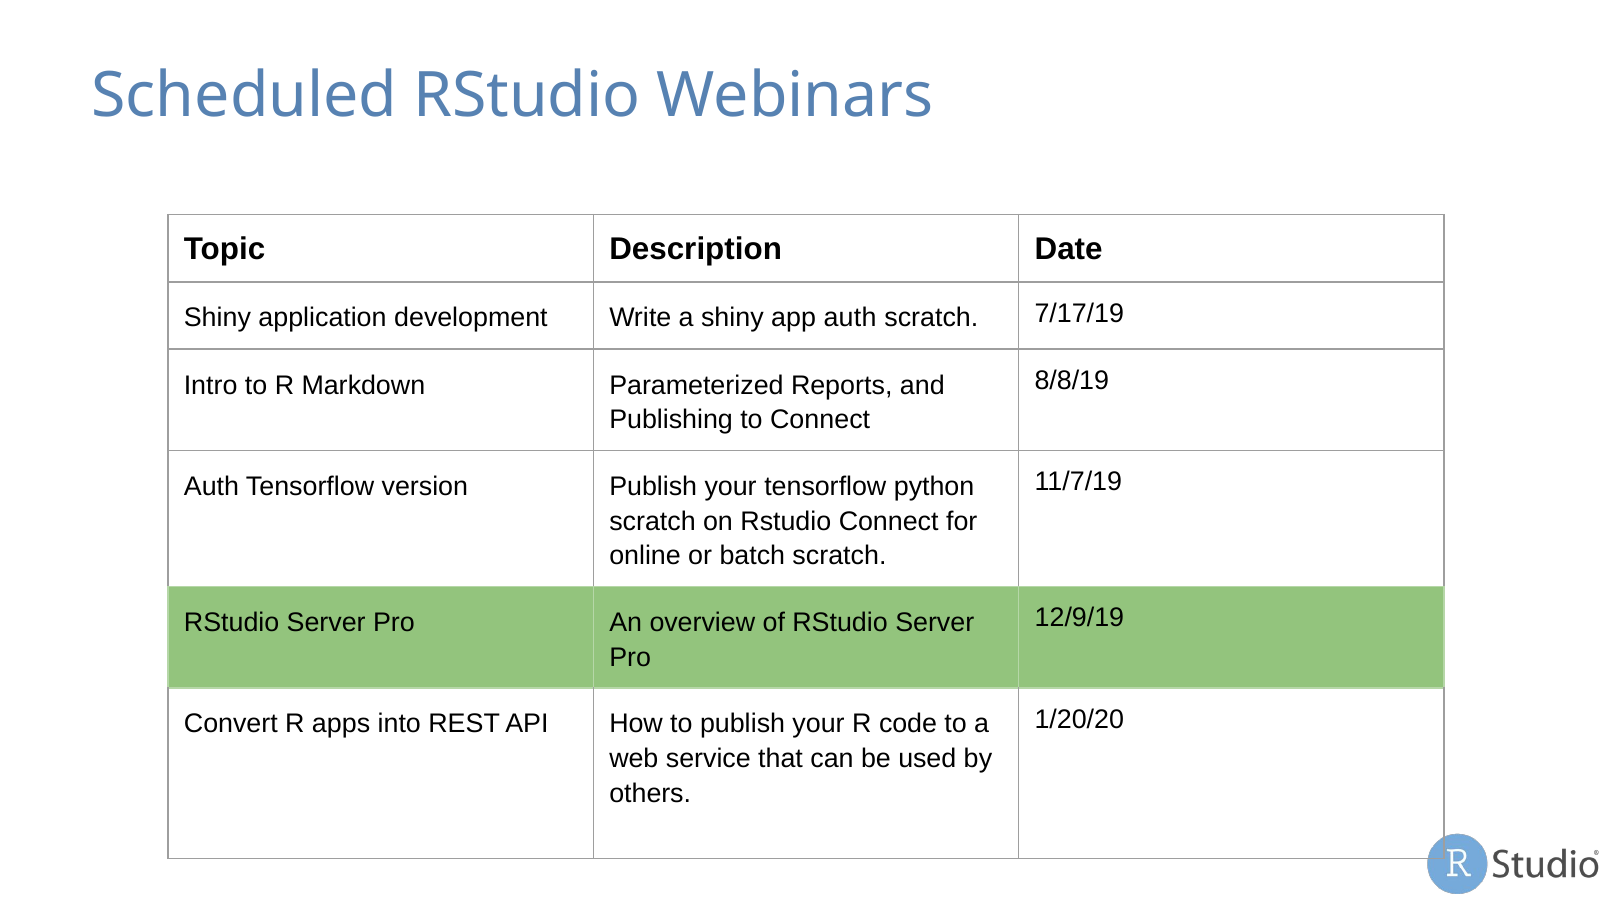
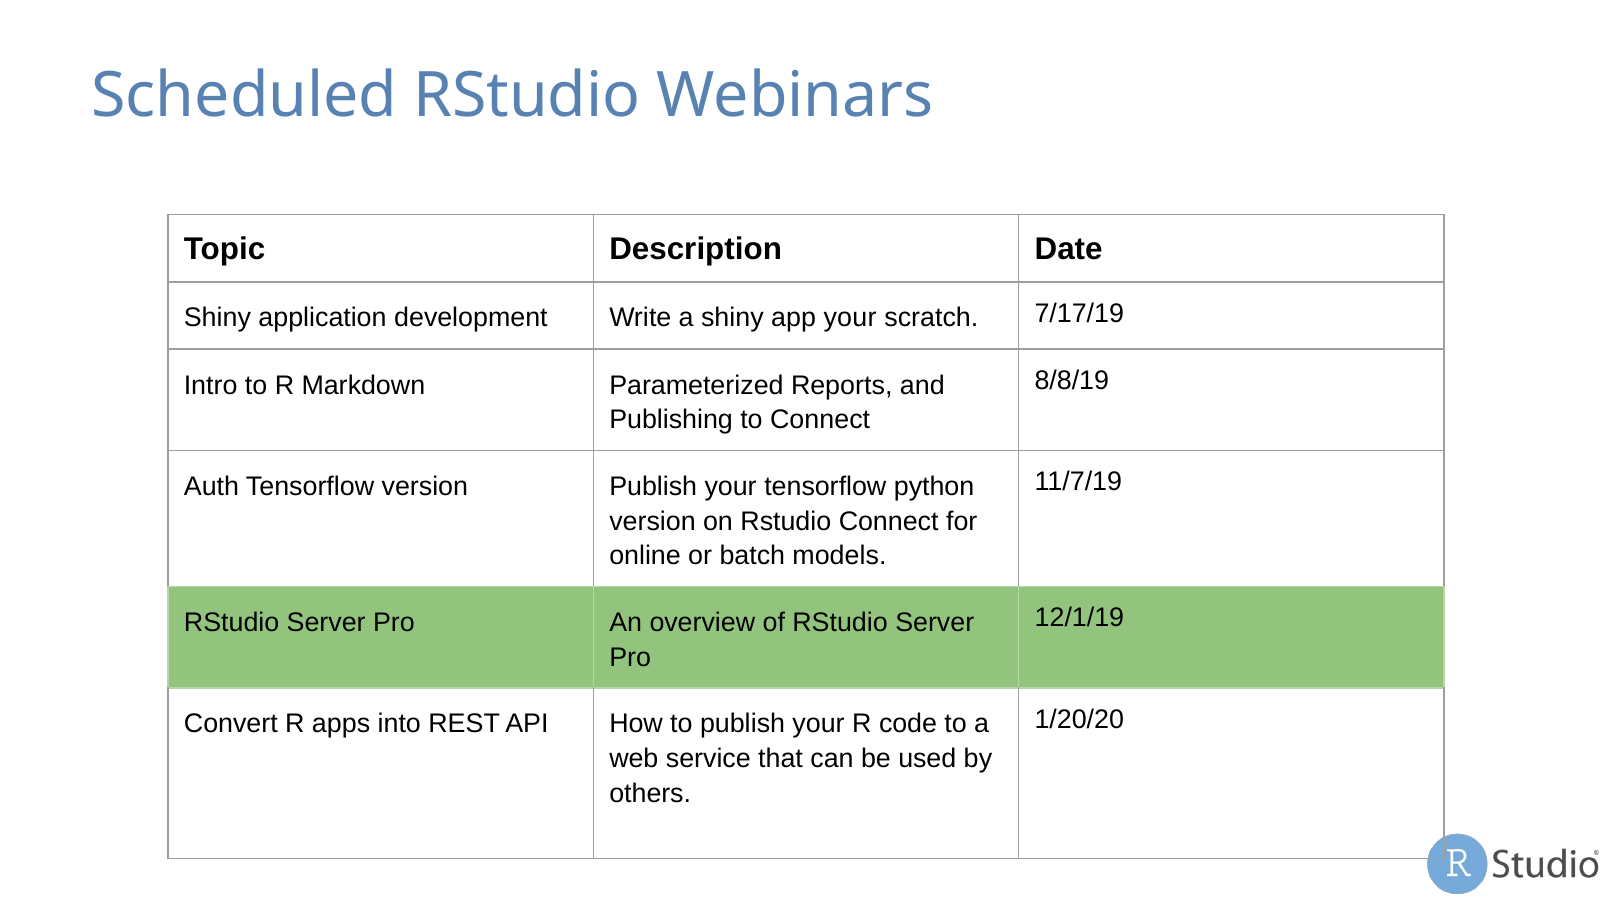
app auth: auth -> your
scratch at (653, 521): scratch -> version
batch scratch: scratch -> models
12/9/19: 12/9/19 -> 12/1/19
